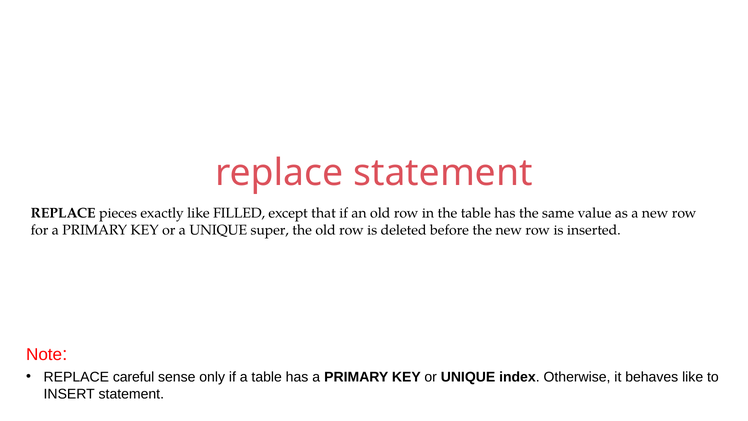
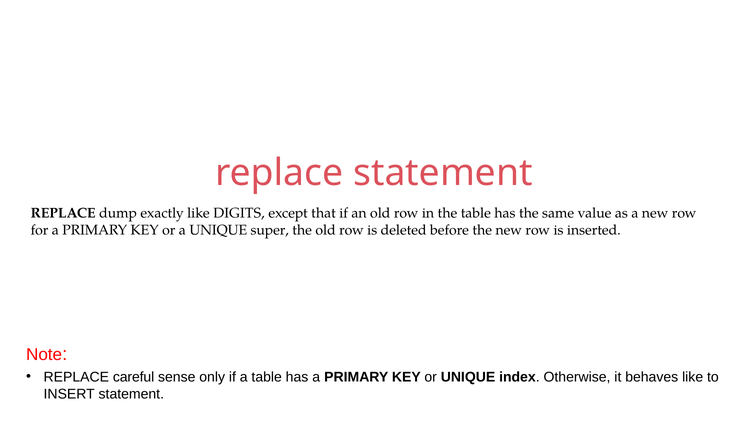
pieces: pieces -> dump
FILLED: FILLED -> DIGITS
